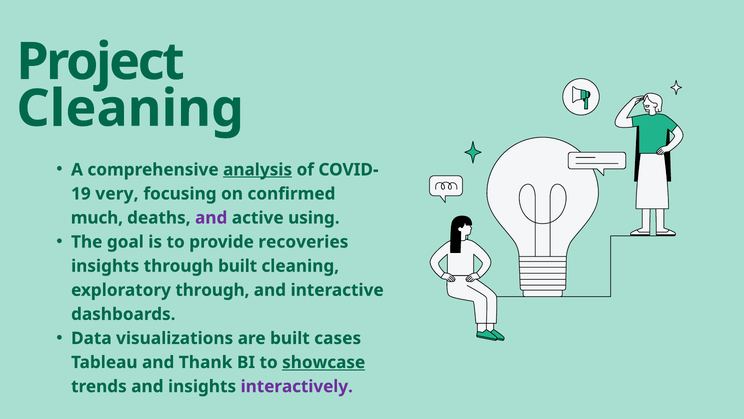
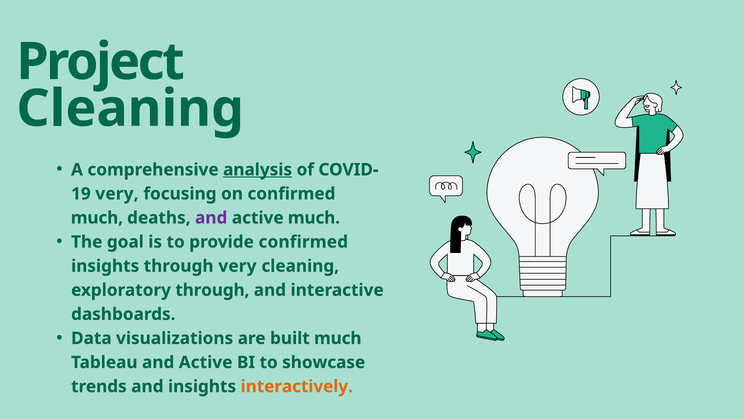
active using: using -> much
provide recoveries: recoveries -> confirmed
through built: built -> very
built cases: cases -> much
Tableau and Thank: Thank -> Active
showcase underline: present -> none
interactively colour: purple -> orange
